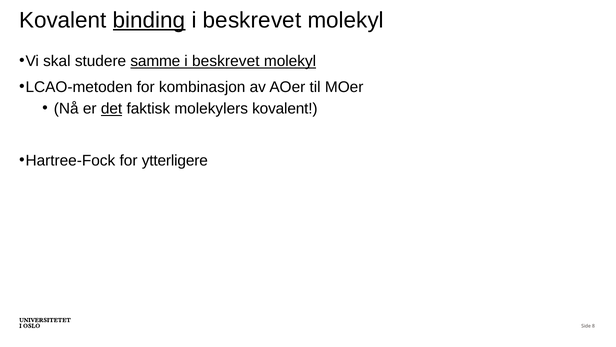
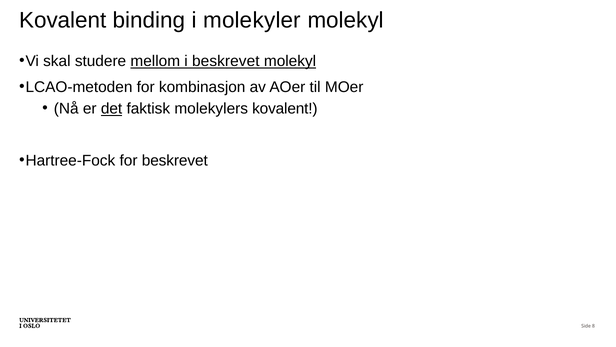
binding underline: present -> none
beskrevet at (252, 20): beskrevet -> molekyler
samme: samme -> mellom
for ytterligere: ytterligere -> beskrevet
